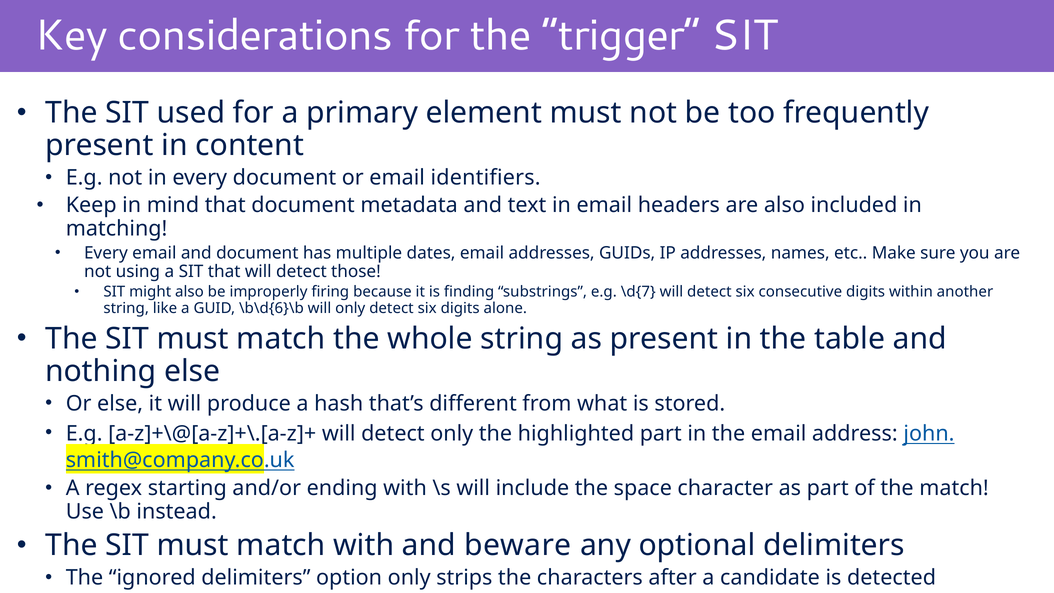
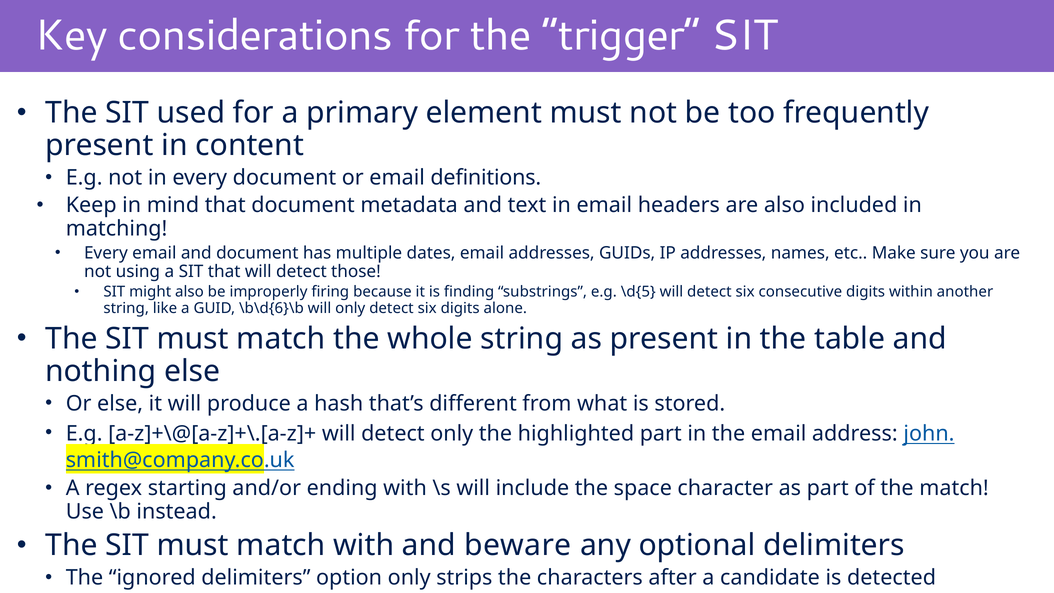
identifiers: identifiers -> definitions
\d{7: \d{7 -> \d{5
